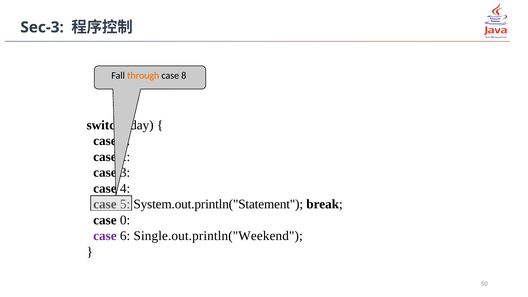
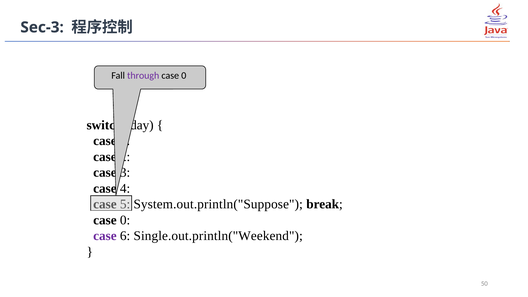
through colour: orange -> purple
8 at (184, 76): 8 -> 0
System.out.println("Statement: System.out.println("Statement -> System.out.println("Suppose
